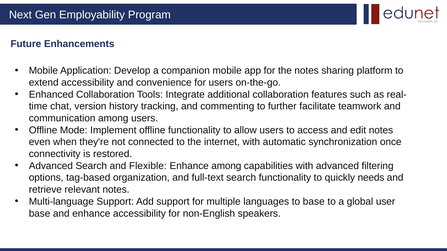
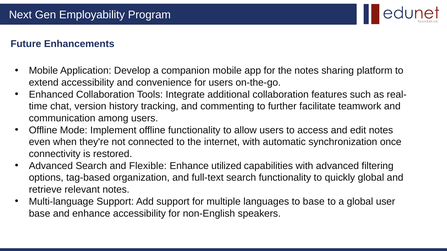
Enhance among: among -> utilized
quickly needs: needs -> global
